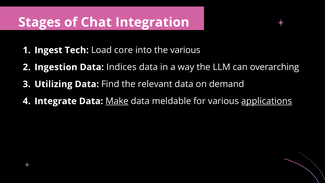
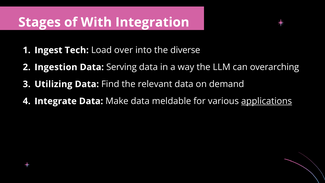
Chat: Chat -> With
core: core -> over
the various: various -> diverse
Indices: Indices -> Serving
Make underline: present -> none
